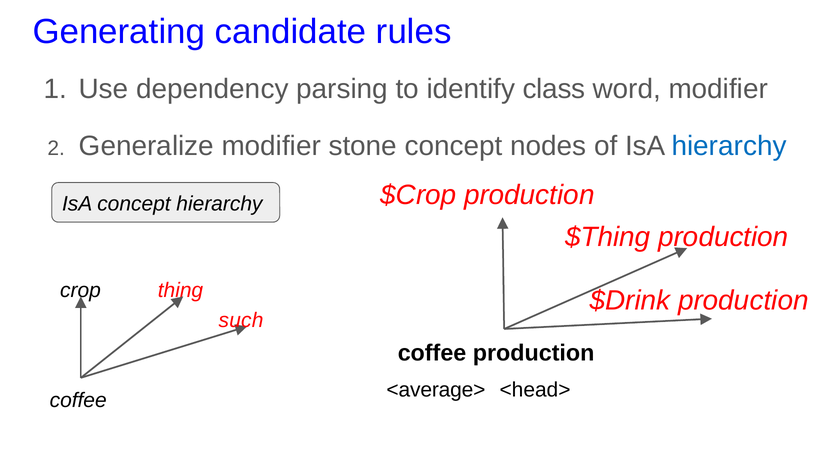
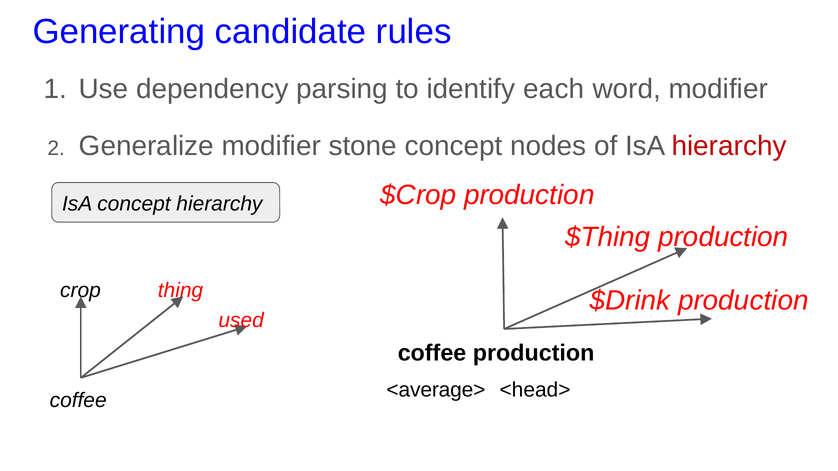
class: class -> each
hierarchy at (729, 146) colour: blue -> red
such: such -> used
